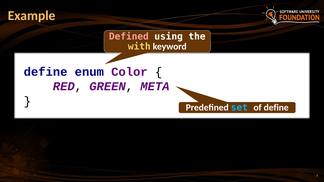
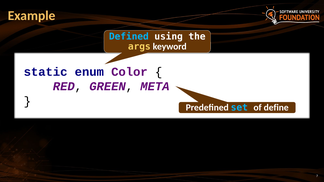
Defined colour: pink -> light blue
with: with -> args
define at (46, 72): define -> static
